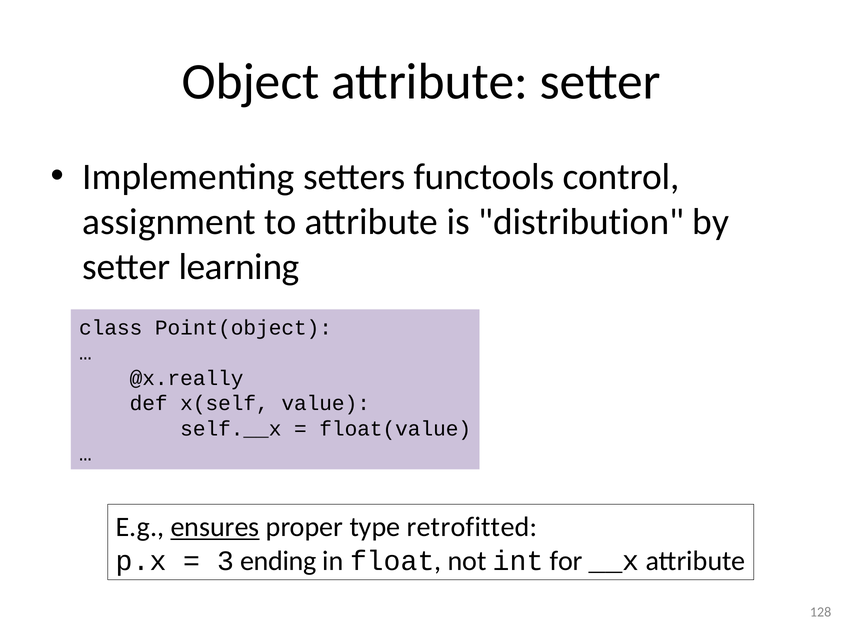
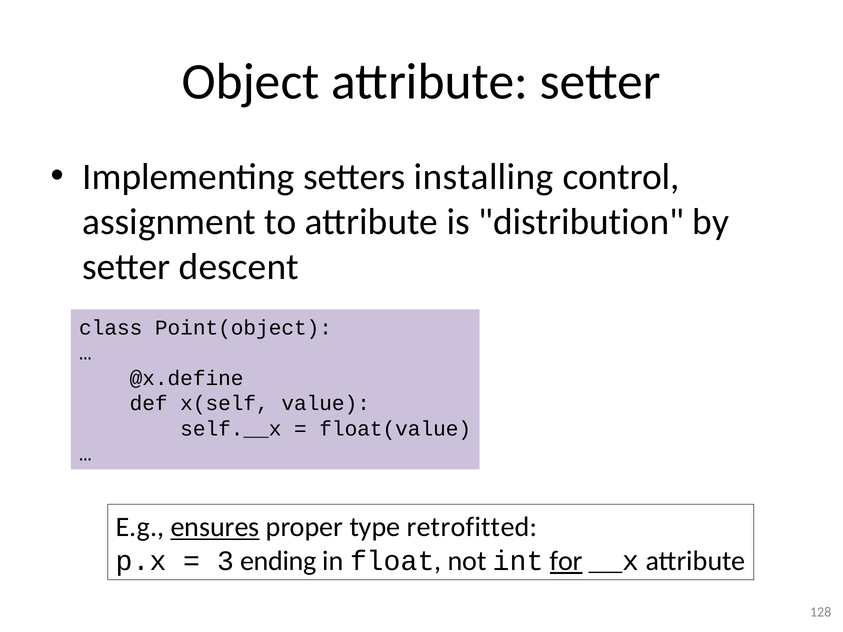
functools: functools -> installing
learning: learning -> descent
@x.really: @x.really -> @x.define
for underline: none -> present
